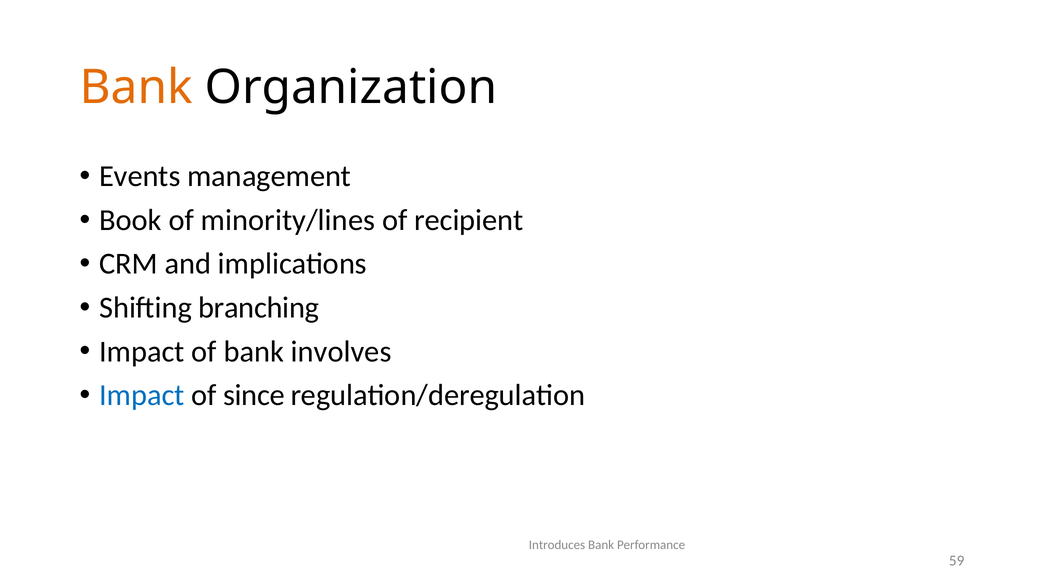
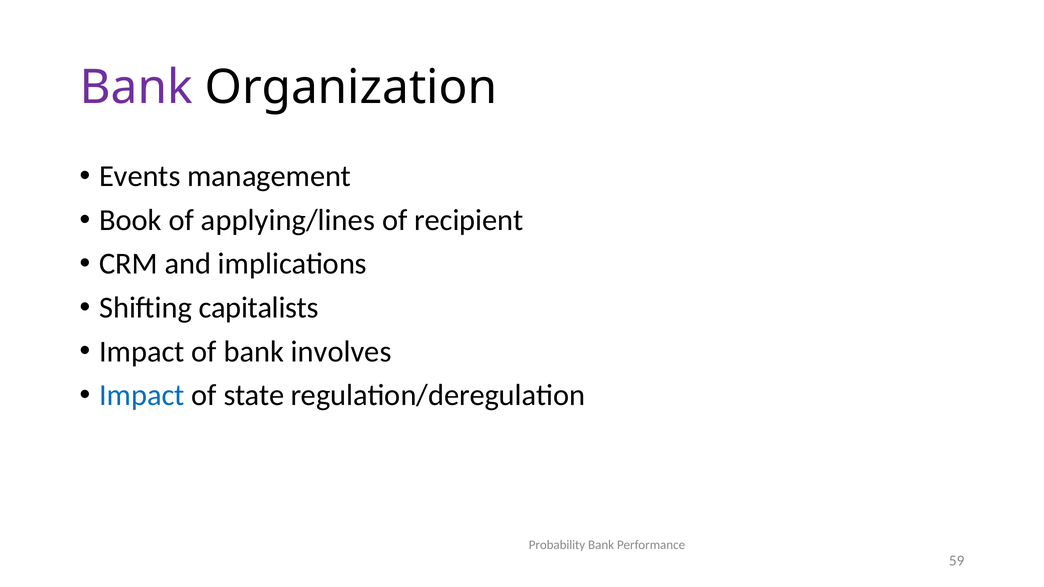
Bank at (136, 88) colour: orange -> purple
minority/lines: minority/lines -> applying/lines
branching: branching -> capitalists
since: since -> state
Introduces: Introduces -> Probability
